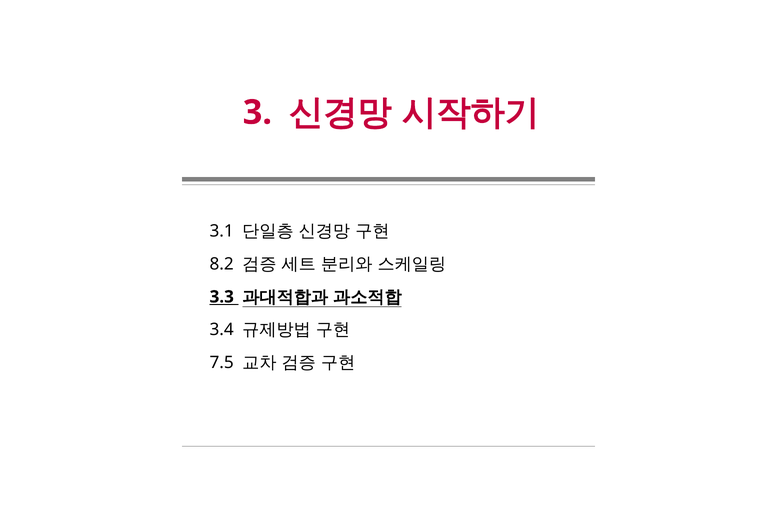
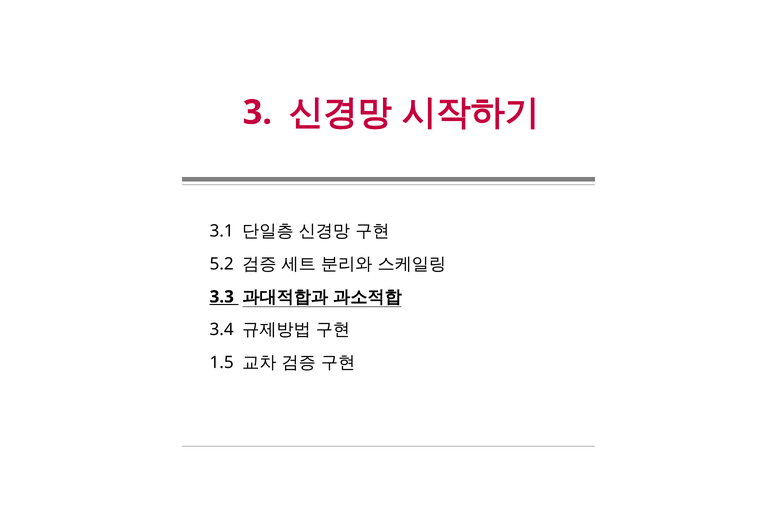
8.2: 8.2 -> 5.2
7.5: 7.5 -> 1.5
